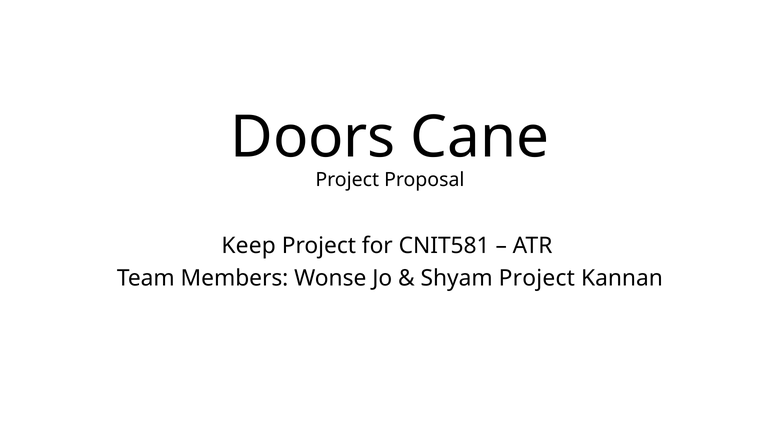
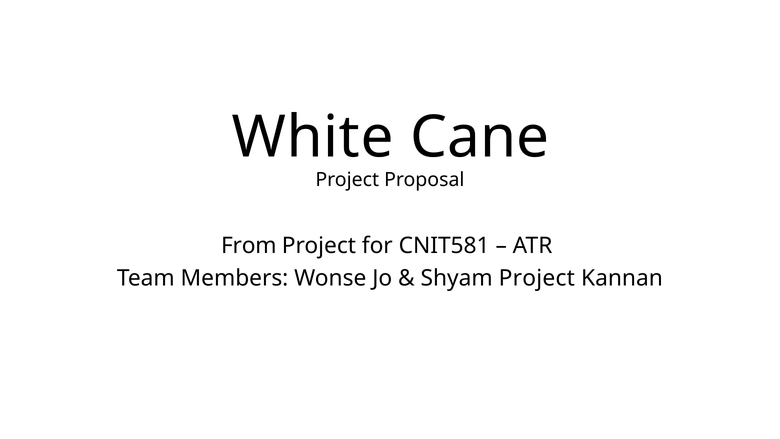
Doors: Doors -> White
Keep: Keep -> From
